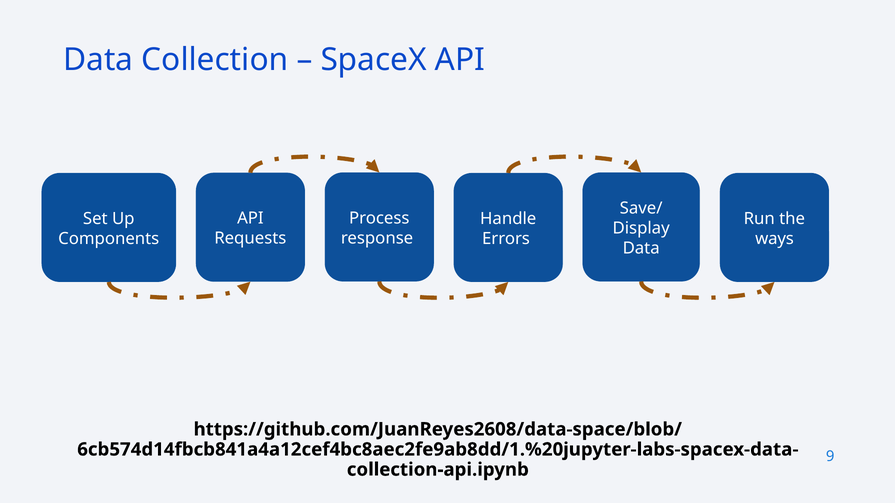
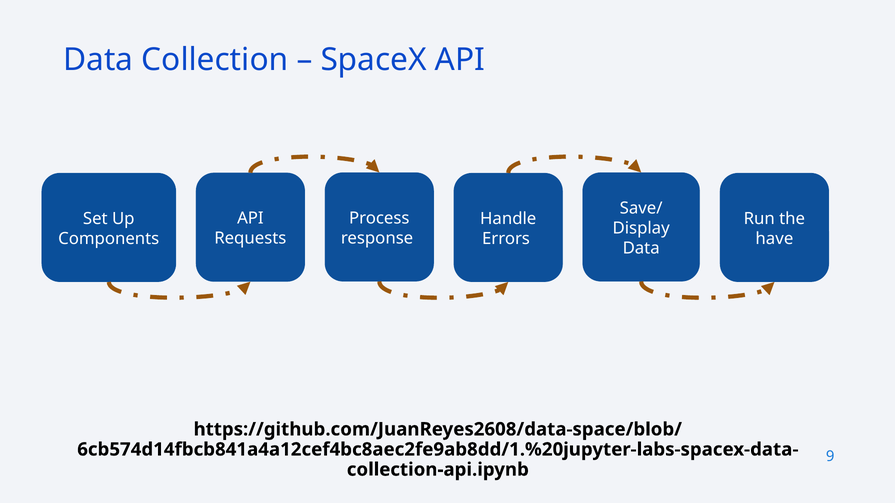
ways: ways -> have
